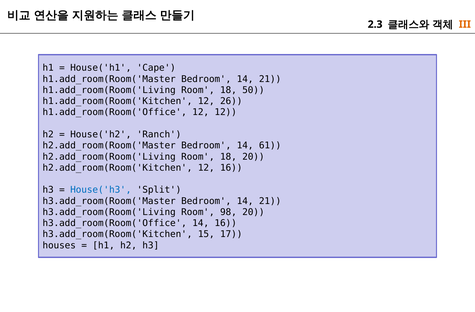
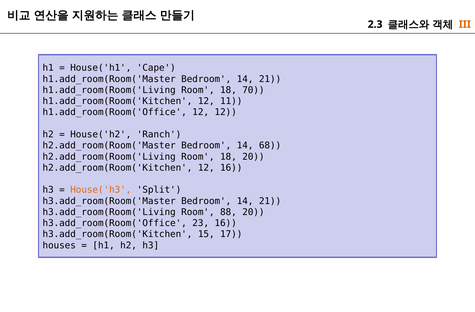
50: 50 -> 70
26: 26 -> 11
61: 61 -> 68
House('h3 colour: blue -> orange
98: 98 -> 88
h3.add_room(Room('Office 14: 14 -> 23
